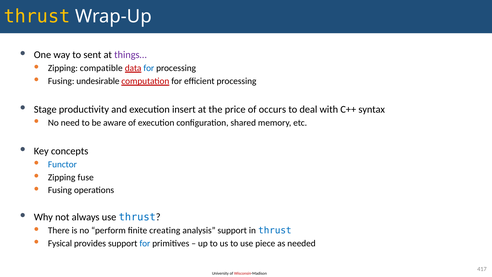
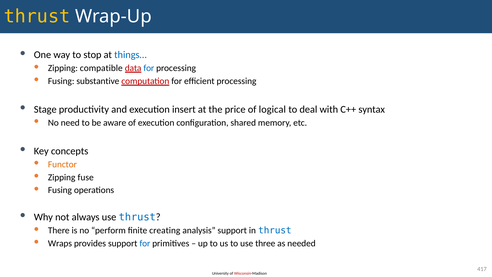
sent: sent -> stop
things… colour: purple -> blue
undesirable: undesirable -> substantive
occurs: occurs -> logical
Functor colour: blue -> orange
Fysical: Fysical -> Wraps
piece: piece -> three
